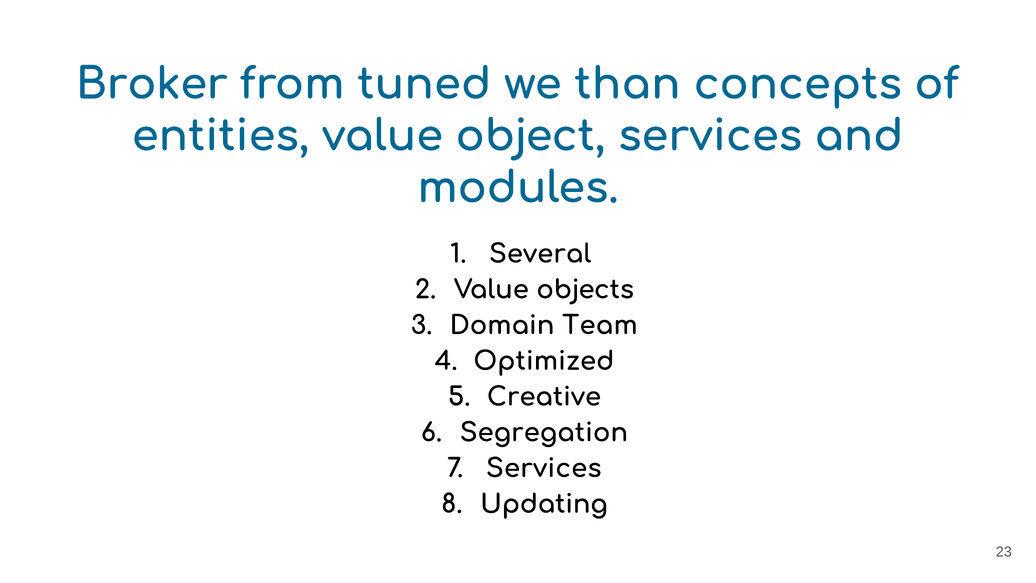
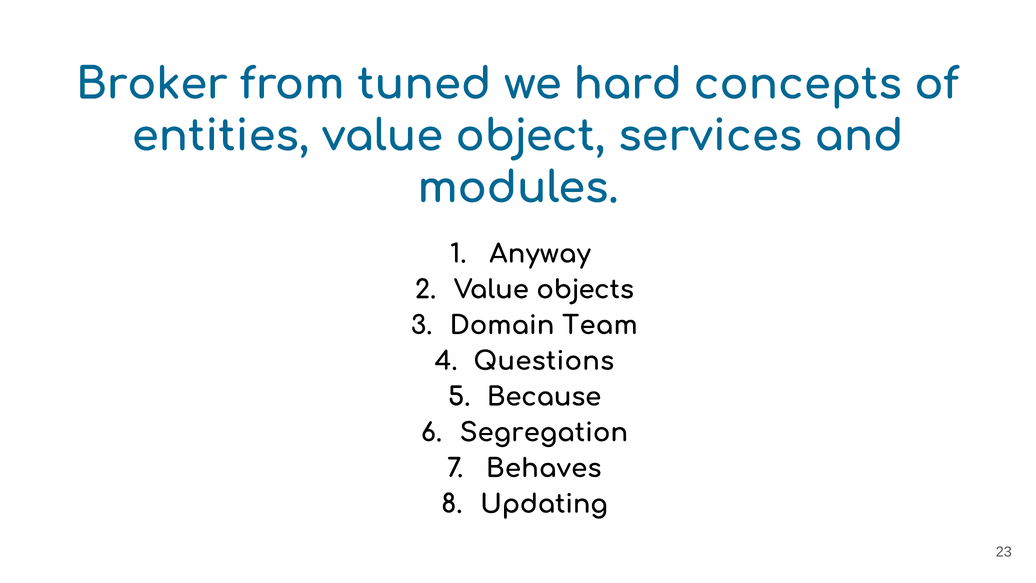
than: than -> hard
Several: Several -> Anyway
Optimized: Optimized -> Questions
Creative: Creative -> Because
Services at (544, 468): Services -> Behaves
